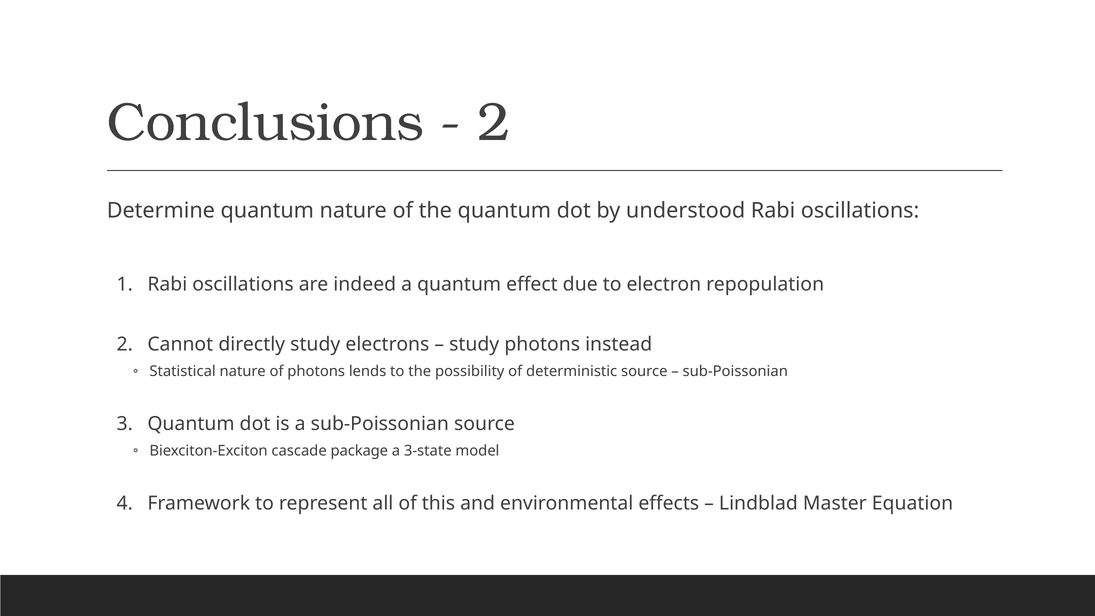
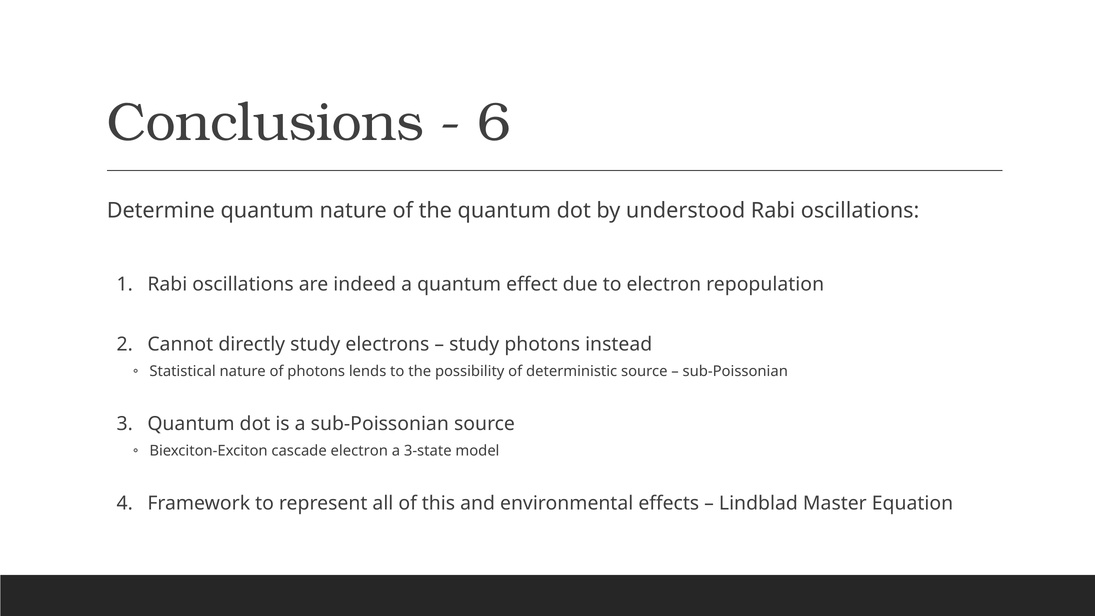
2 at (494, 123): 2 -> 6
cascade package: package -> electron
